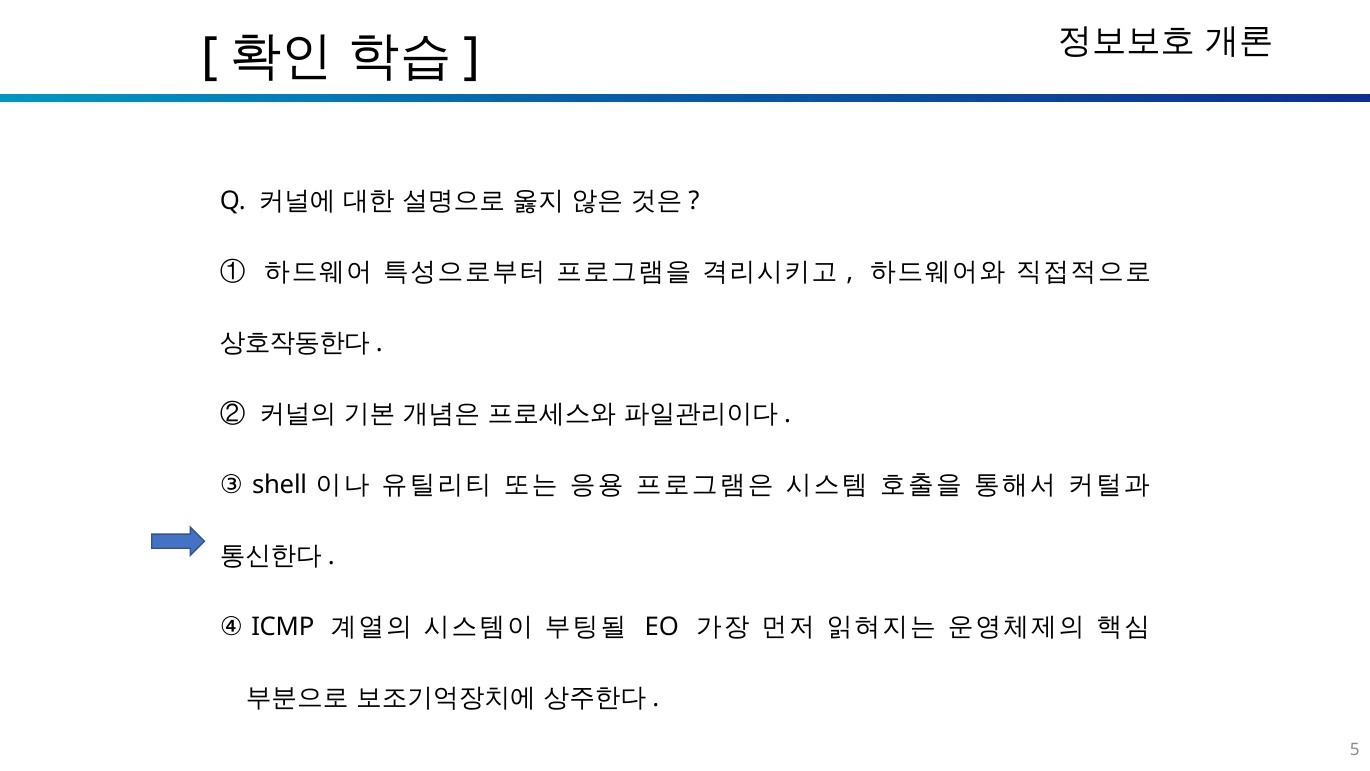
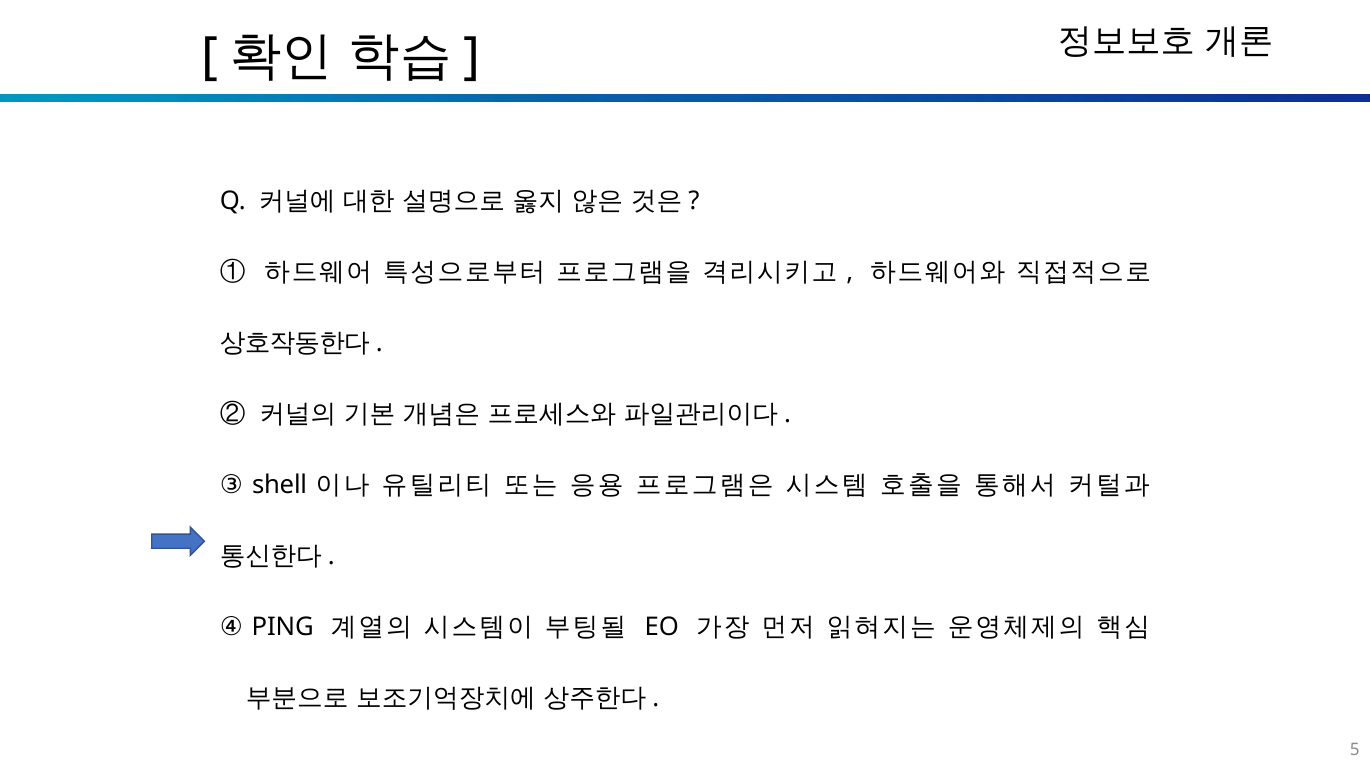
ICMP: ICMP -> PING
